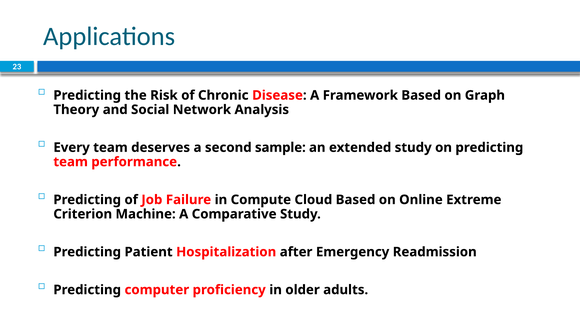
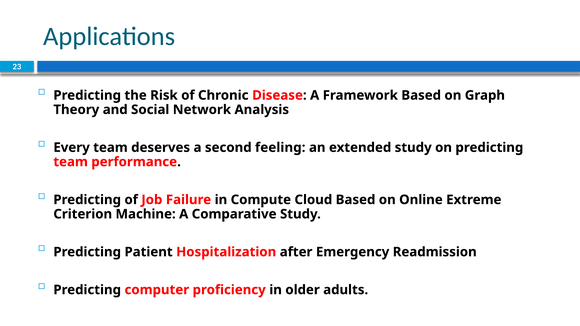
sample: sample -> feeling
